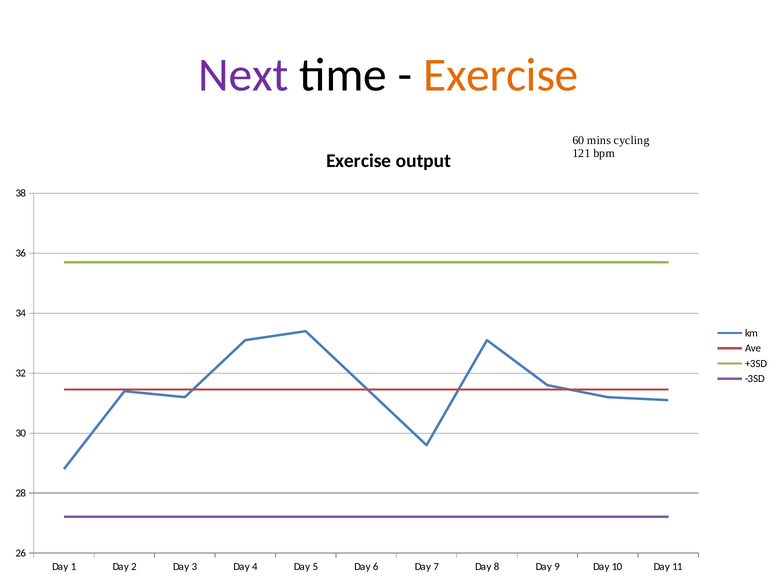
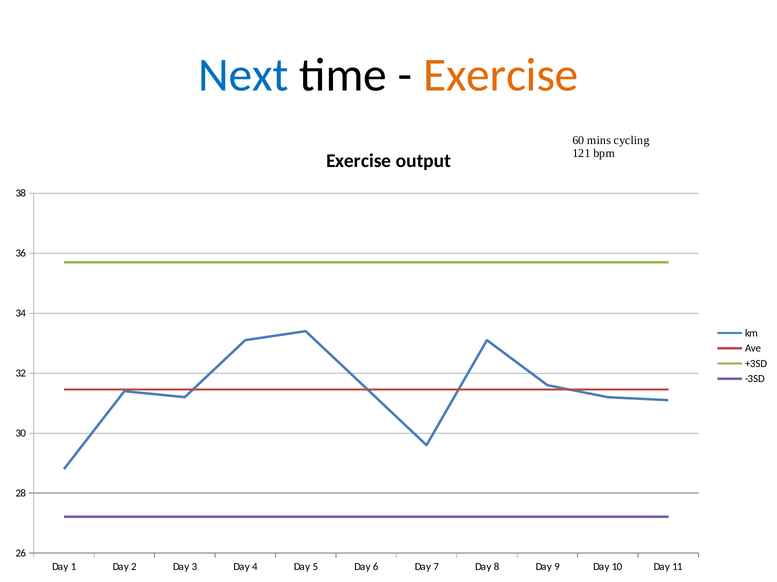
Next colour: purple -> blue
